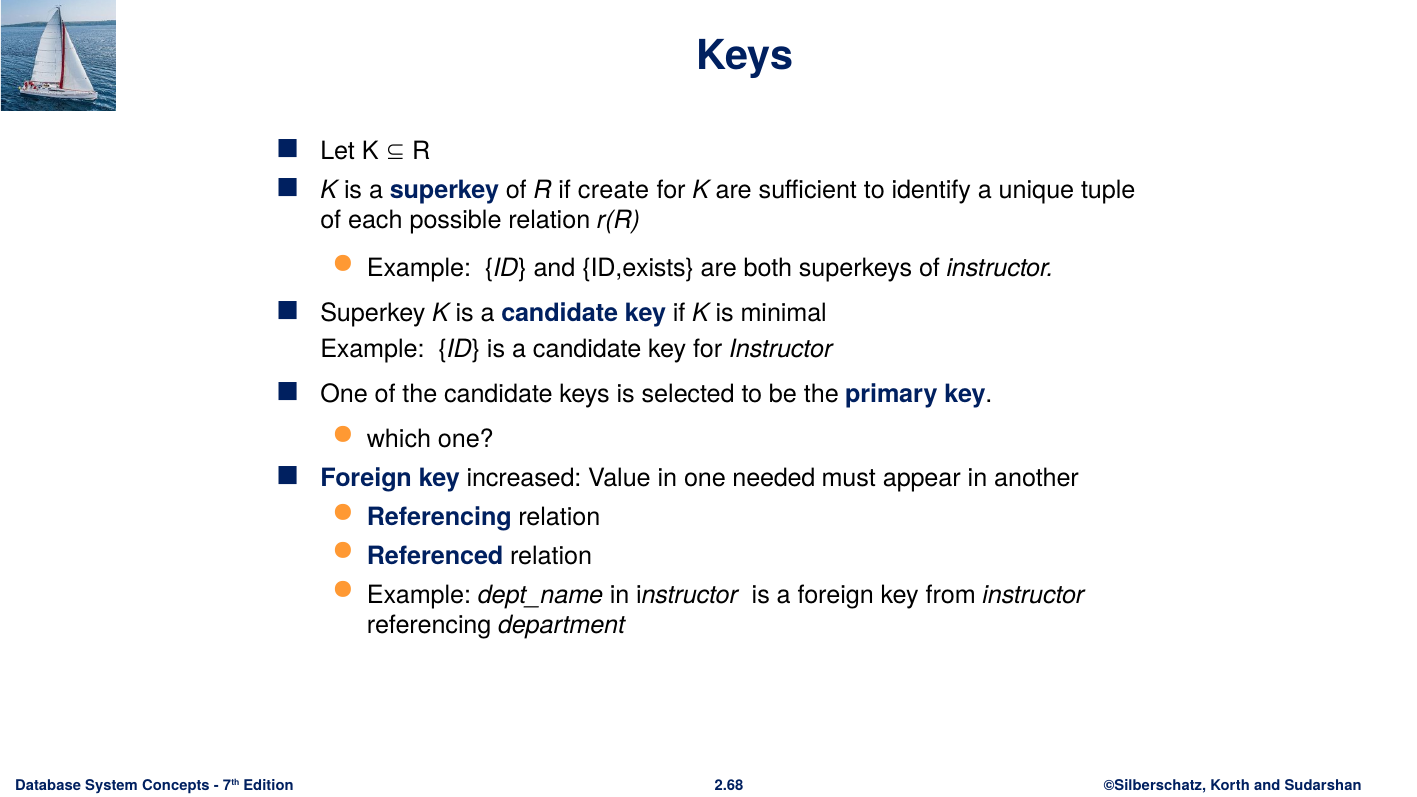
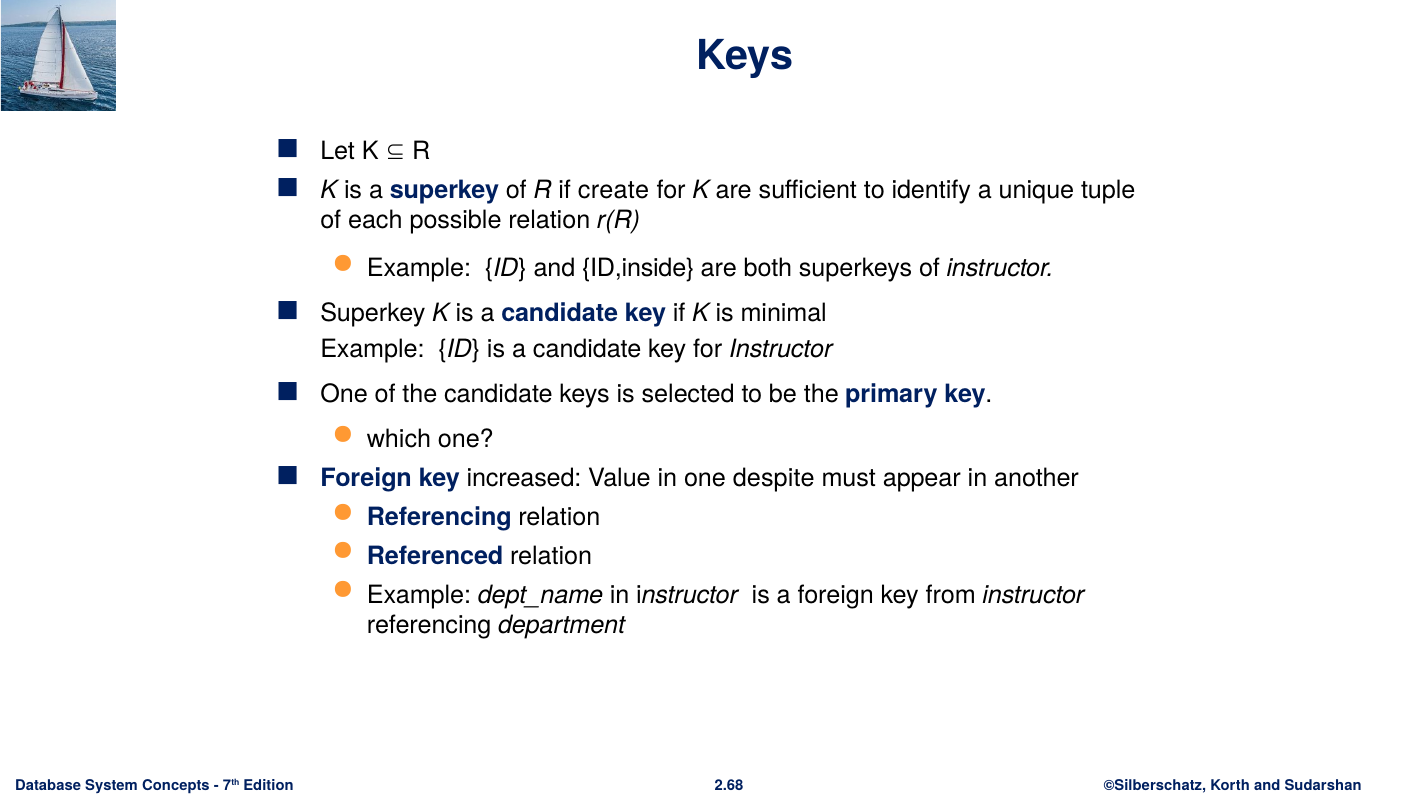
ID,exists: ID,exists -> ID,inside
needed: needed -> despite
